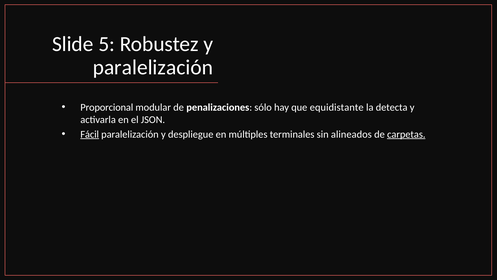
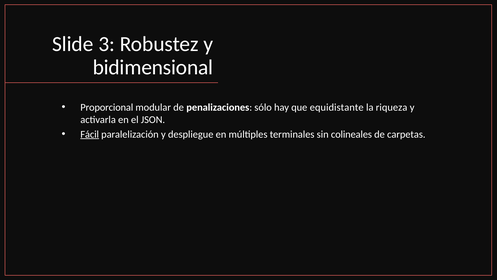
5: 5 -> 3
paralelización at (153, 67): paralelización -> bidimensional
detecta: detecta -> riqueza
alineados: alineados -> colineales
carpetas underline: present -> none
